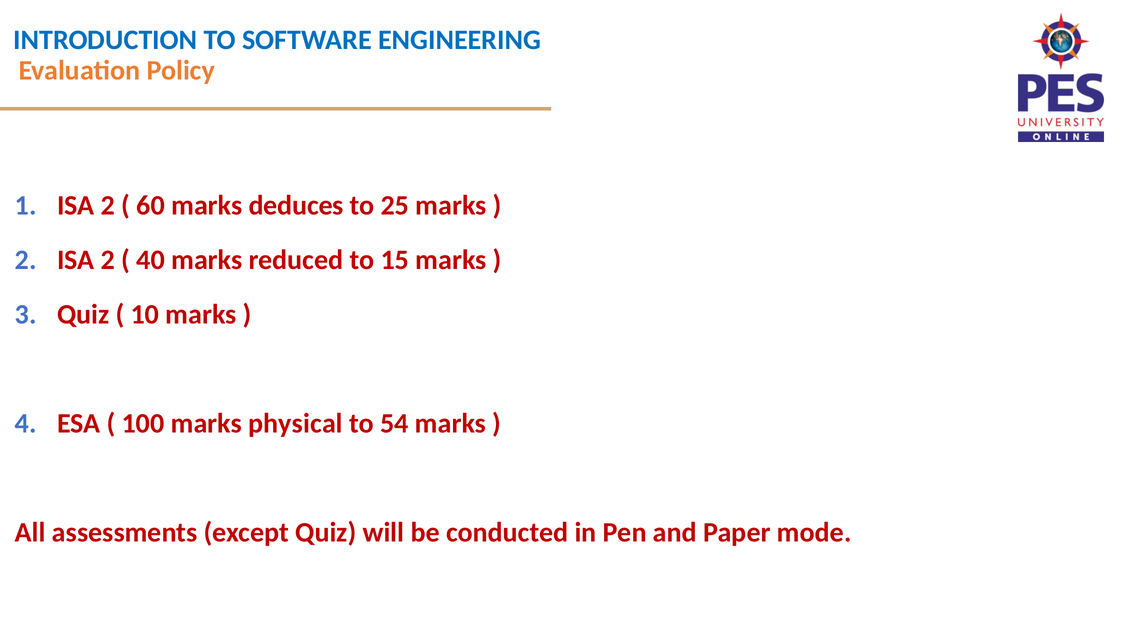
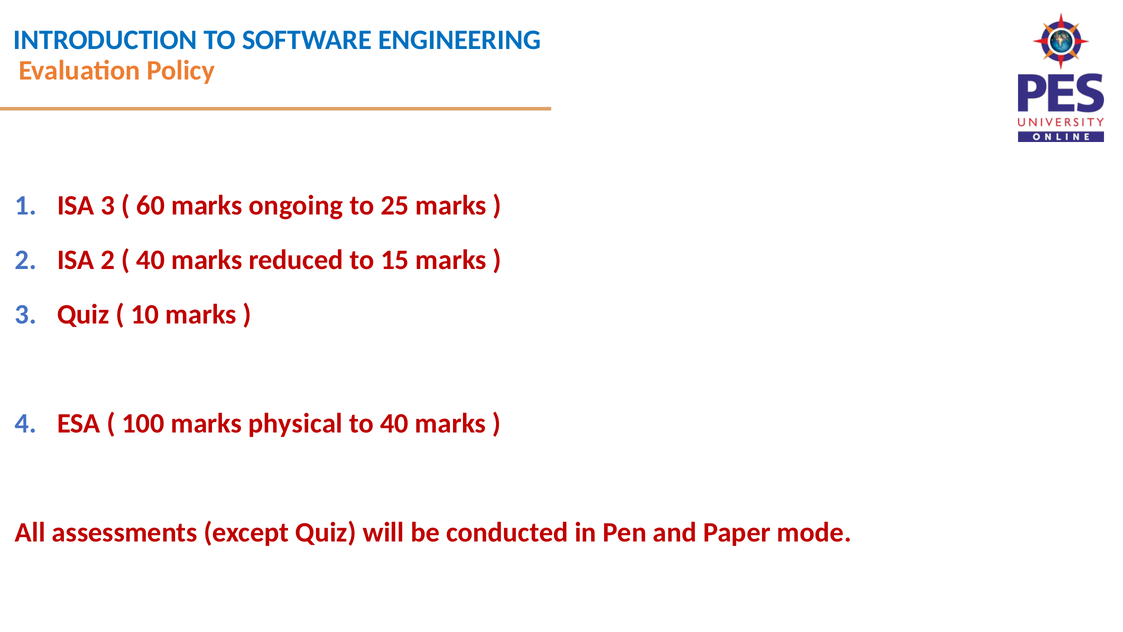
1 ISA 2: 2 -> 3
deduces: deduces -> ongoing
to 54: 54 -> 40
